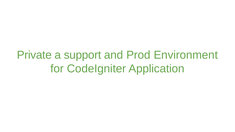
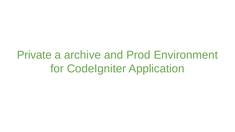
support: support -> archive
